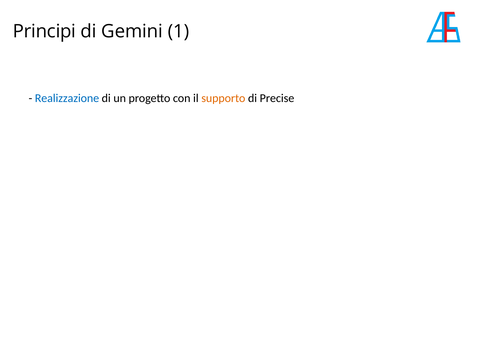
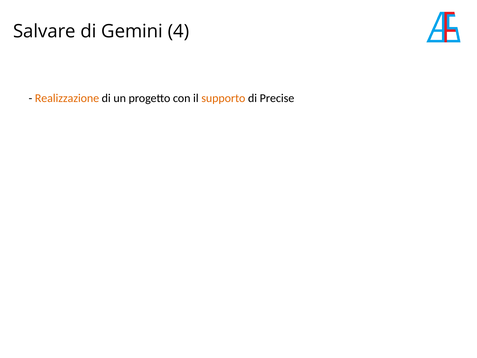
Principi: Principi -> Salvare
1: 1 -> 4
Realizzazione colour: blue -> orange
